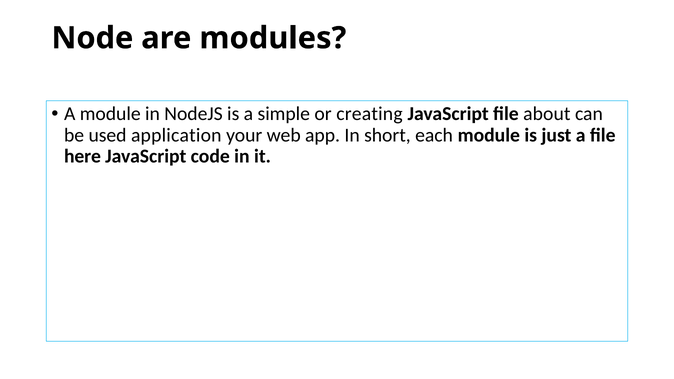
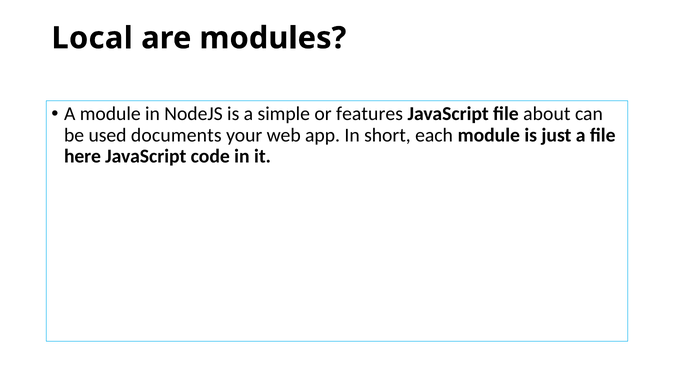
Node: Node -> Local
creating: creating -> features
application: application -> documents
